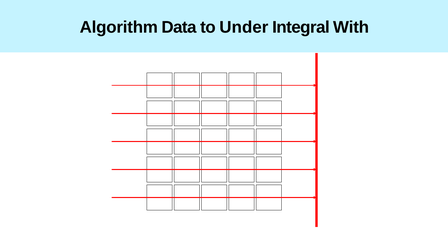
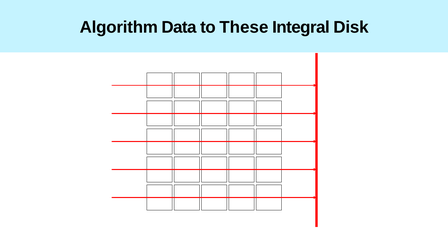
Under: Under -> These
With: With -> Disk
